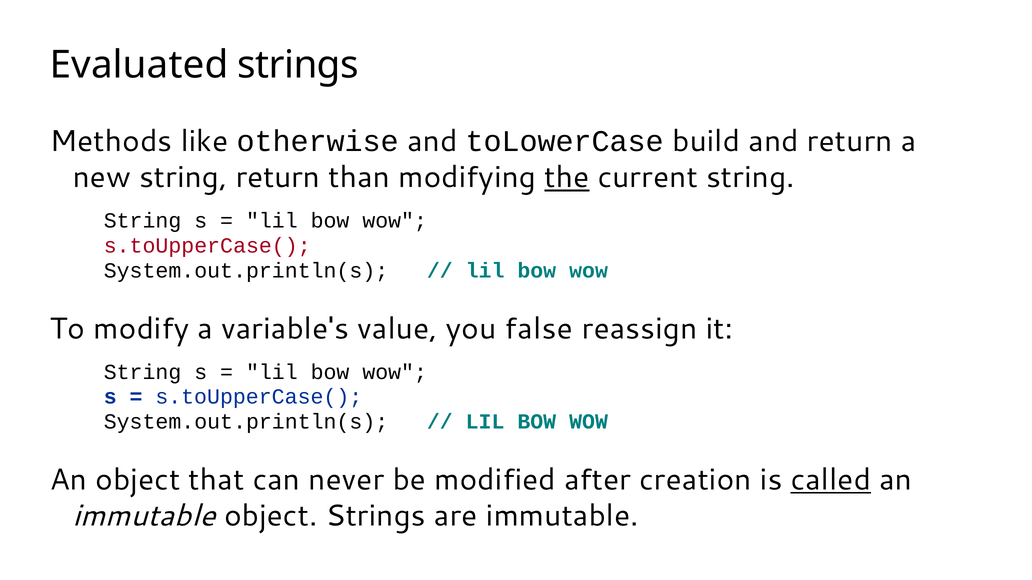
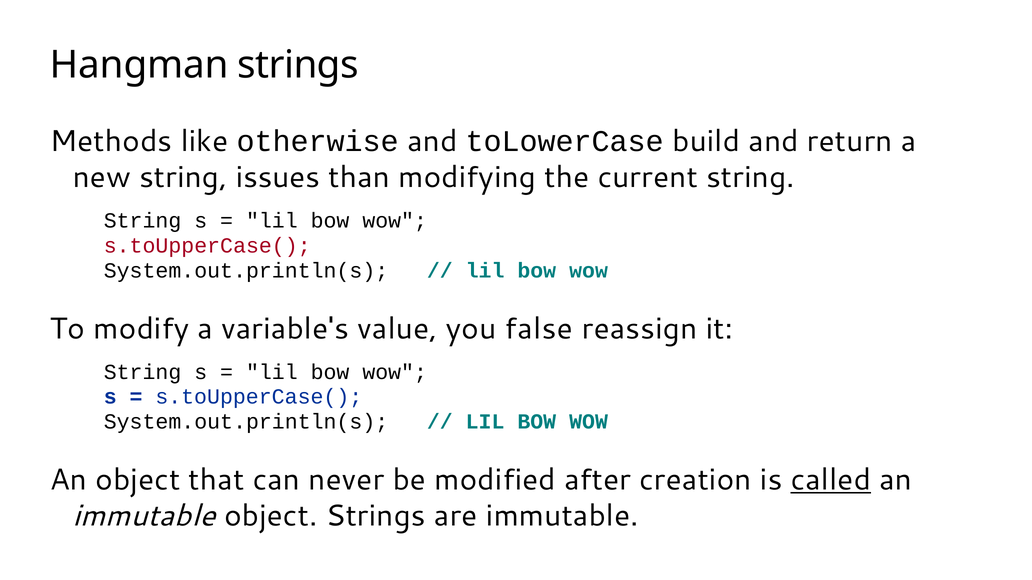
Evaluated: Evaluated -> Hangman
string return: return -> issues
the underline: present -> none
